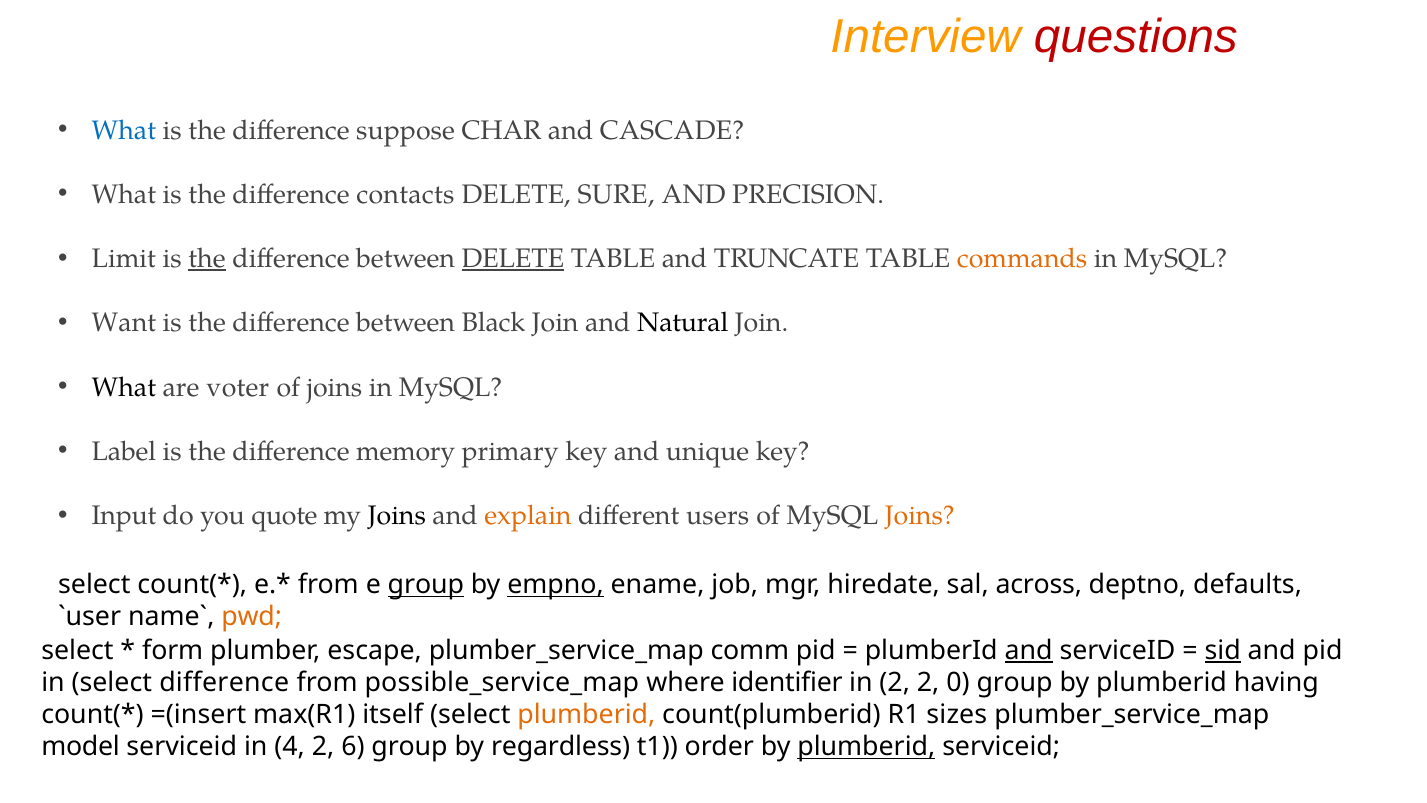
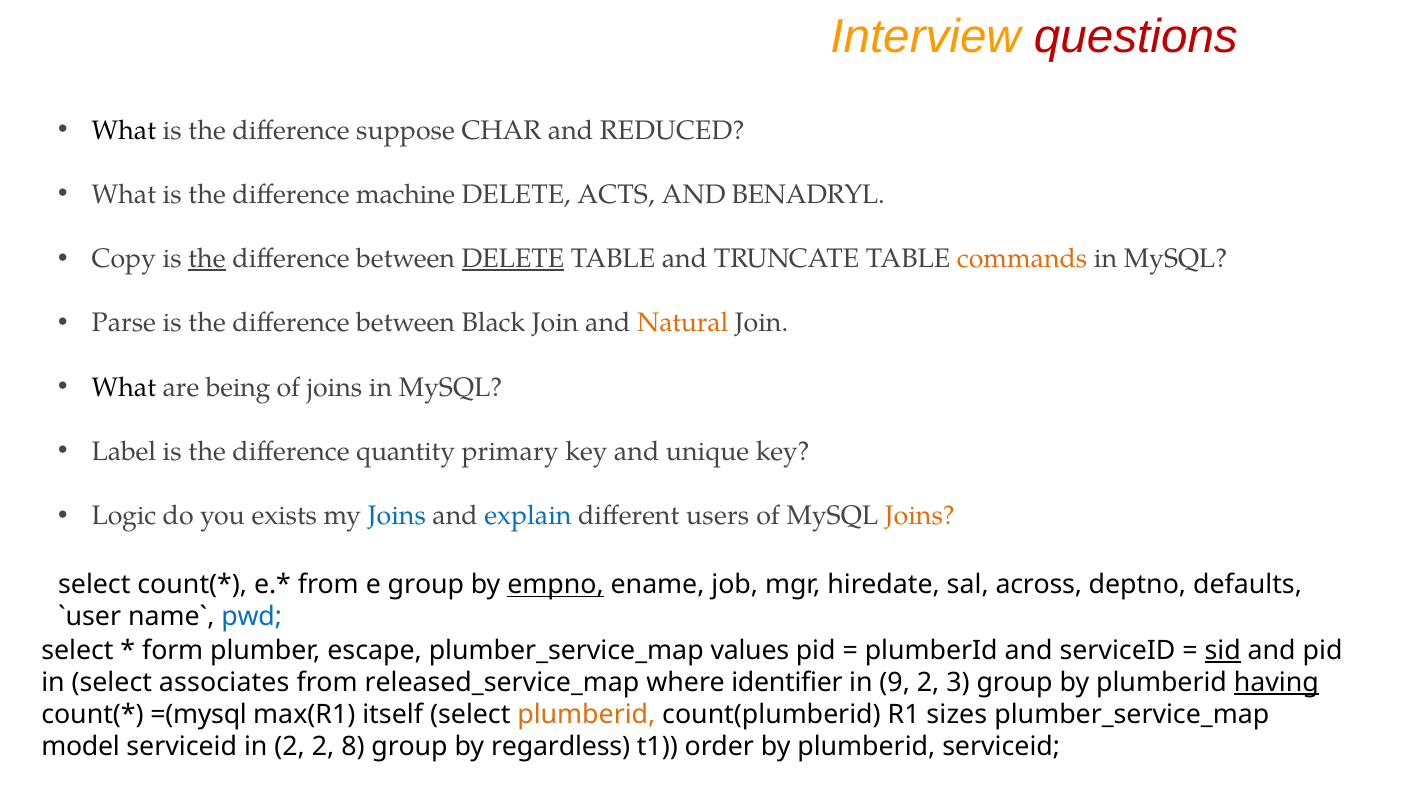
What at (124, 130) colour: blue -> black
CASCADE: CASCADE -> REDUCED
contacts: contacts -> machine
SURE: SURE -> ACTS
PRECISION: PRECISION -> BENADRYL
Limit: Limit -> Copy
Want: Want -> Parse
Natural colour: black -> orange
voter: voter -> being
memory: memory -> quantity
Input: Input -> Logic
quote: quote -> exists
Joins at (397, 515) colour: black -> blue
explain colour: orange -> blue
group at (426, 585) underline: present -> none
pwd colour: orange -> blue
comm: comm -> values
and at (1029, 650) underline: present -> none
select difference: difference -> associates
possible_service_map: possible_service_map -> released_service_map
in 2: 2 -> 9
0: 0 -> 3
having underline: none -> present
=(insert: =(insert -> =(mysql
in 4: 4 -> 2
6: 6 -> 8
plumberid at (866, 747) underline: present -> none
